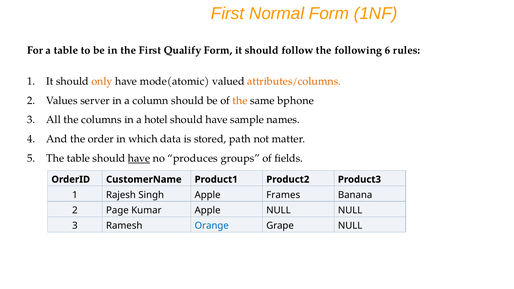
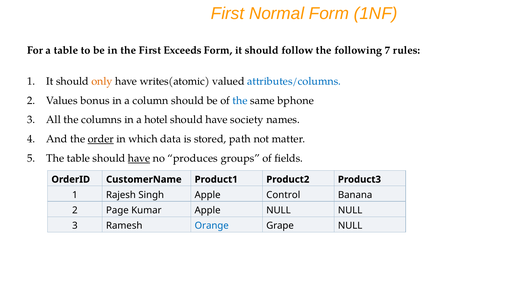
Qualify: Qualify -> Exceeds
6: 6 -> 7
mode(atomic: mode(atomic -> writes(atomic
attributes/columns colour: orange -> blue
server: server -> bonus
the at (240, 101) colour: orange -> blue
sample: sample -> society
order underline: none -> present
Frames: Frames -> Control
